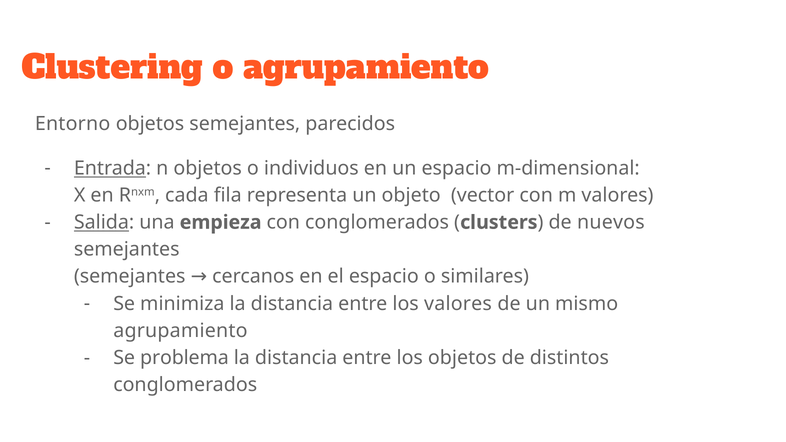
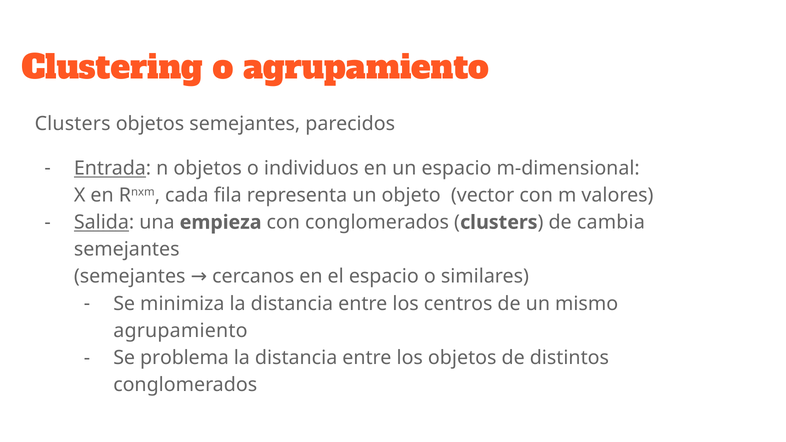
Entorno at (73, 124): Entorno -> Clusters
nuevos: nuevos -> cambia
los valores: valores -> centros
